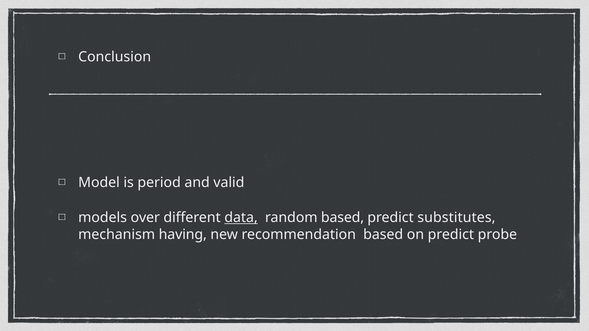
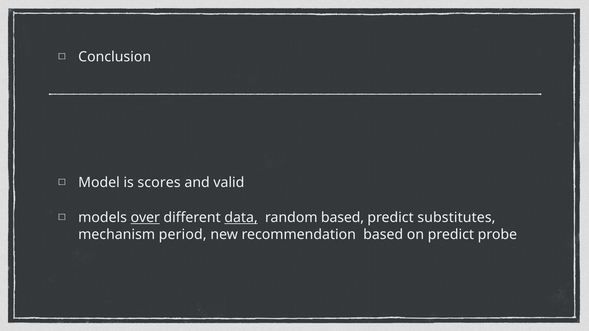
period: period -> scores
over underline: none -> present
having: having -> period
